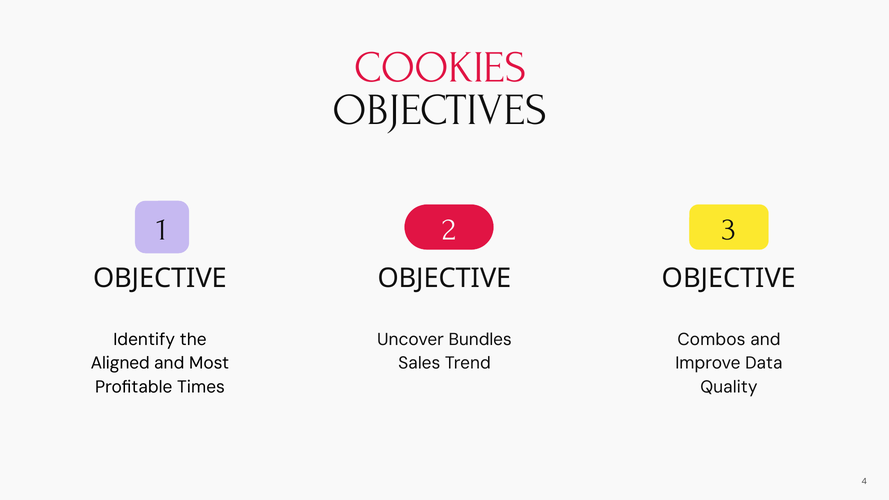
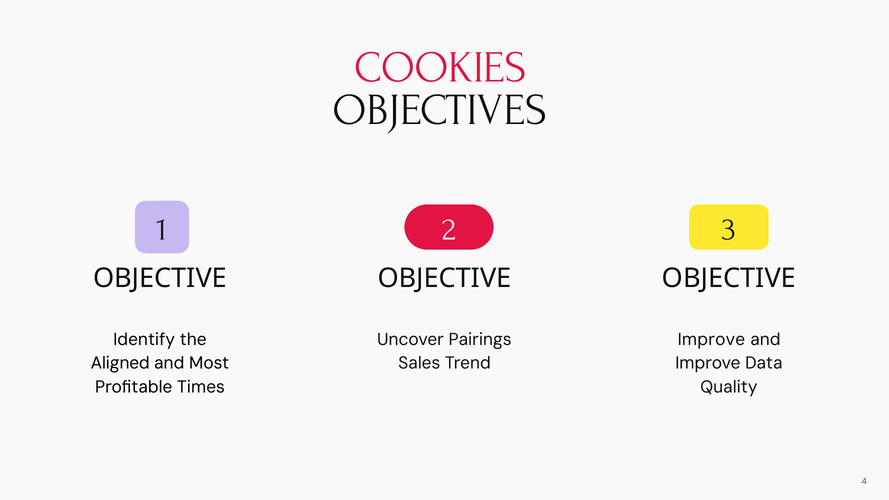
Bundles: Bundles -> Pairings
Combos at (711, 339): Combos -> Improve
